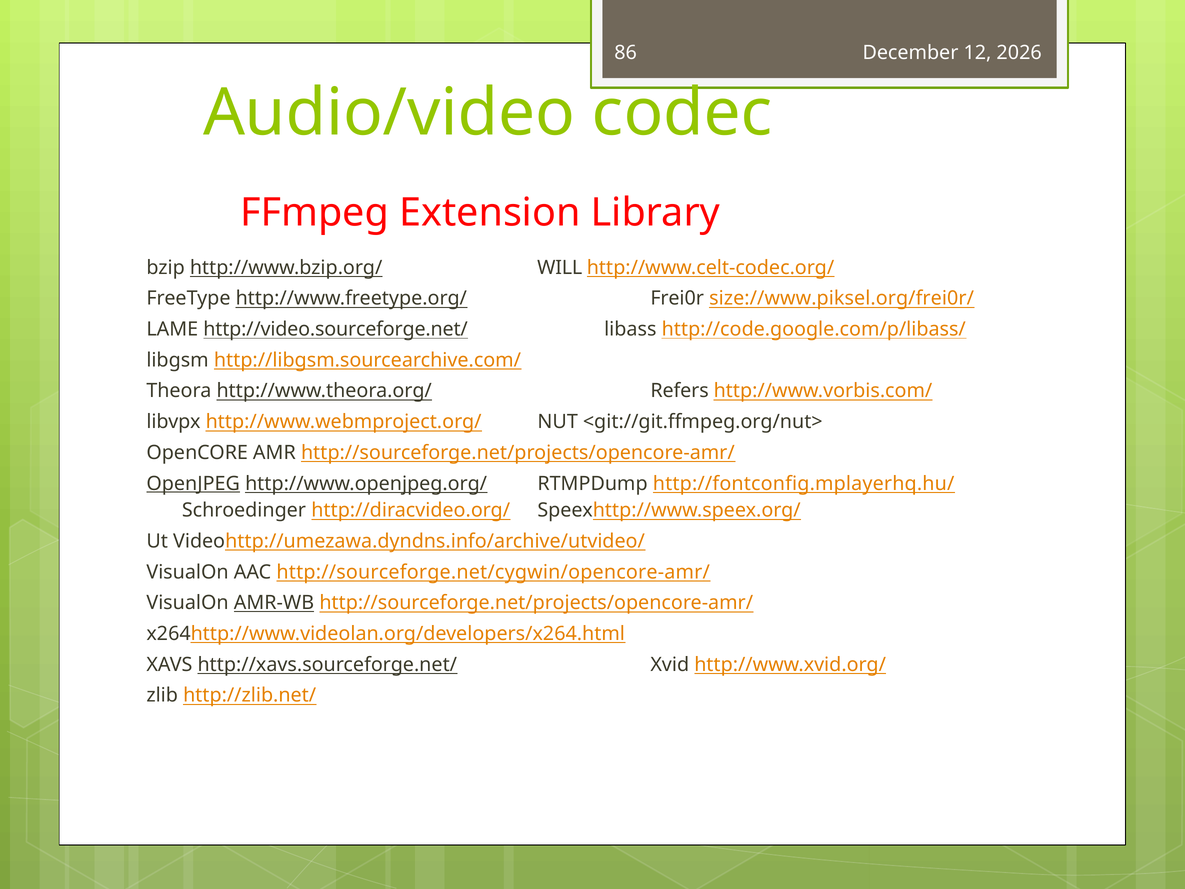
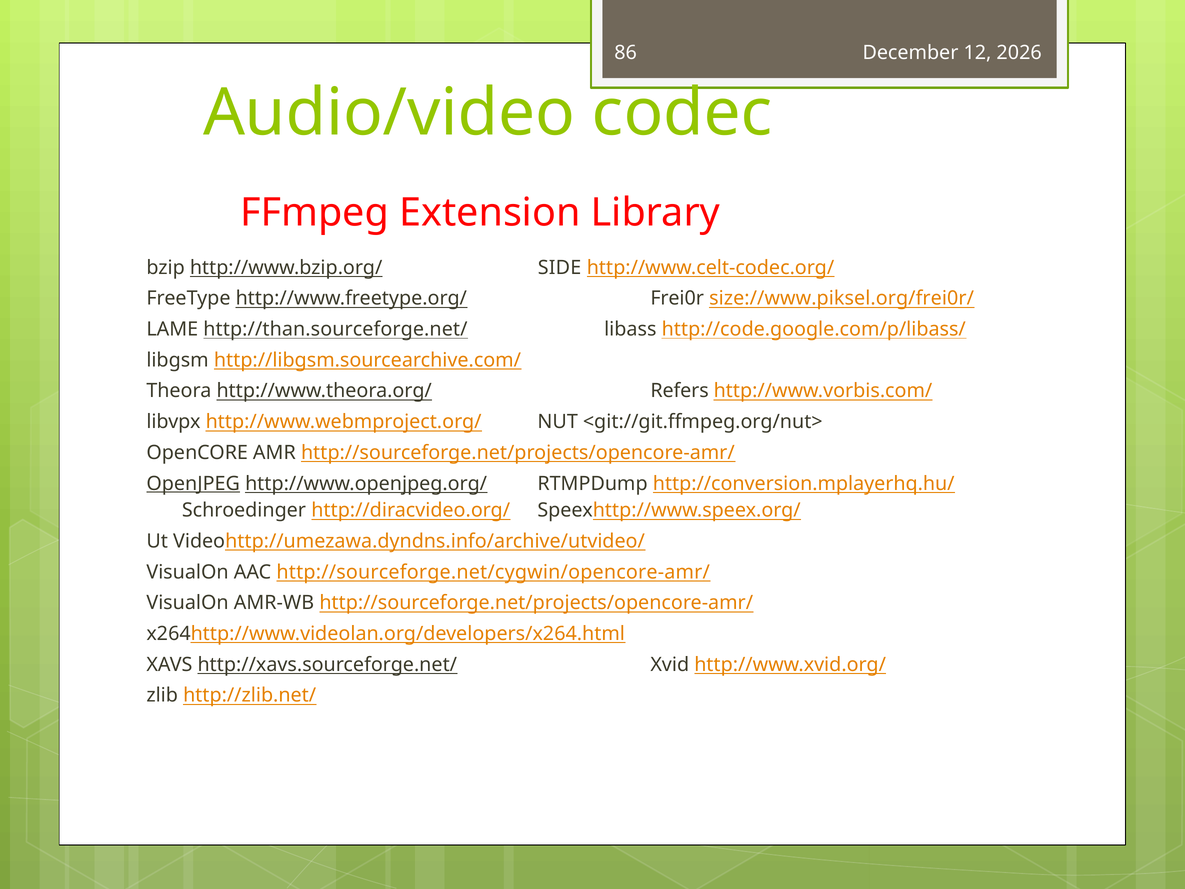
WILL: WILL -> SIDE
http://video.sourceforge.net/: http://video.sourceforge.net/ -> http://than.sourceforge.net/
http://fontconfig.mplayerhq.hu/: http://fontconfig.mplayerhq.hu/ -> http://conversion.mplayerhq.hu/
AMR-WB underline: present -> none
